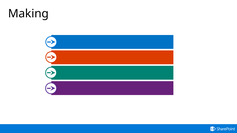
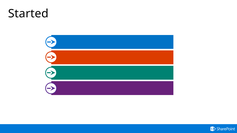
Making: Making -> Started
